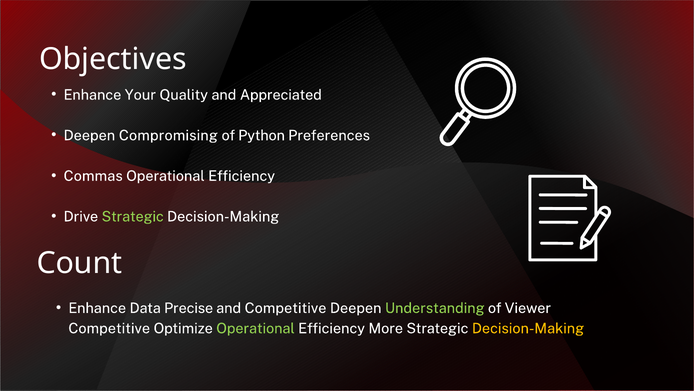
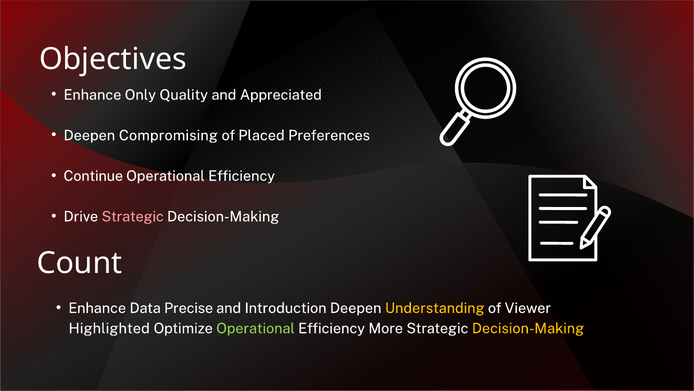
Your: Your -> Only
Python: Python -> Placed
Commas: Commas -> Continue
Strategic at (133, 216) colour: light green -> pink
and Competitive: Competitive -> Introduction
Understanding colour: light green -> yellow
Competitive at (109, 328): Competitive -> Highlighted
